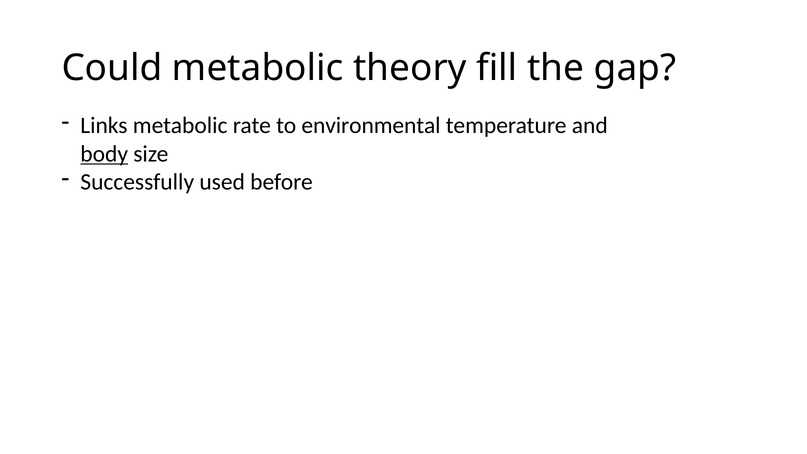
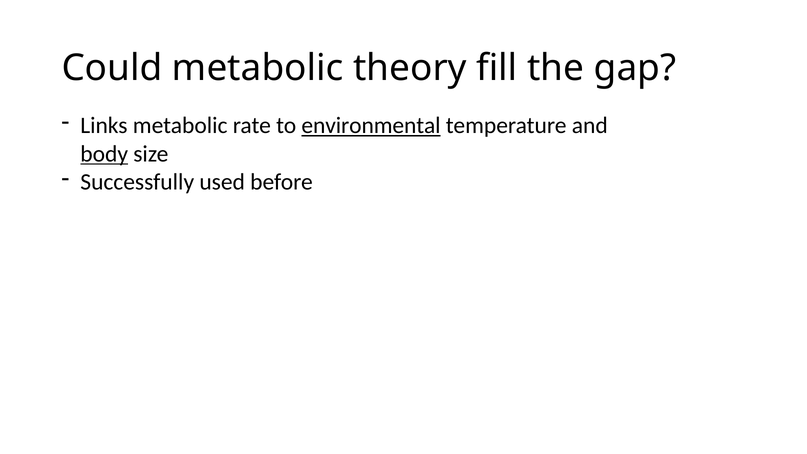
environmental underline: none -> present
